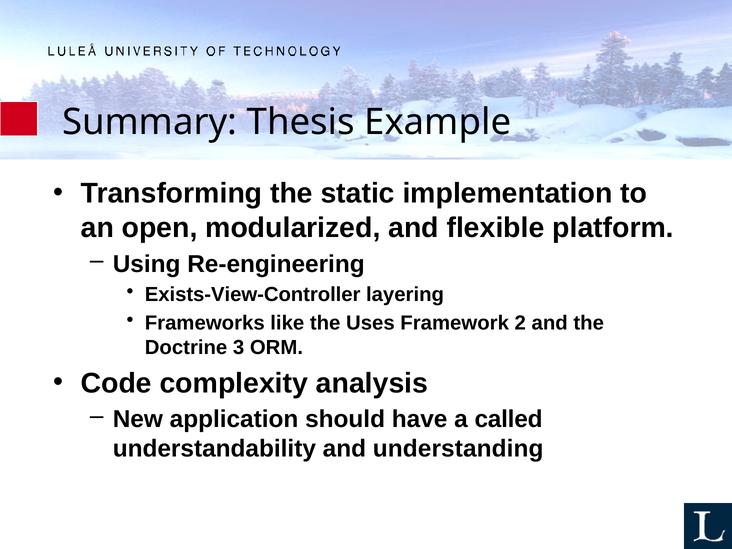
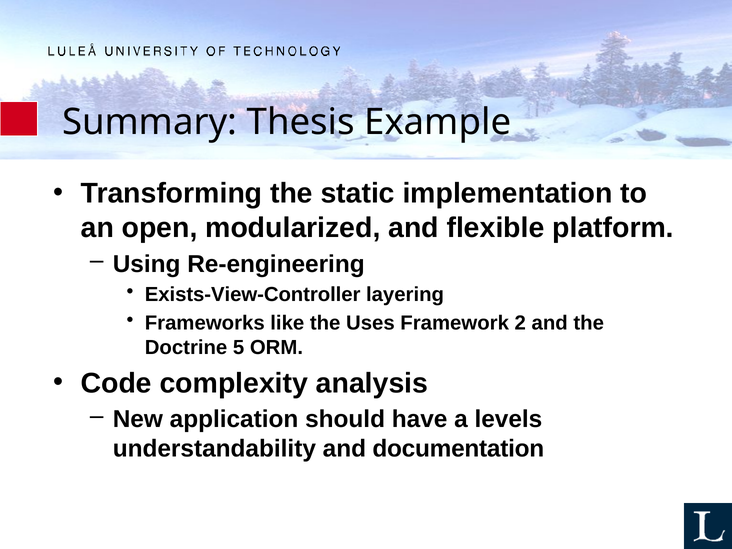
3: 3 -> 5
called: called -> levels
understanding: understanding -> documentation
